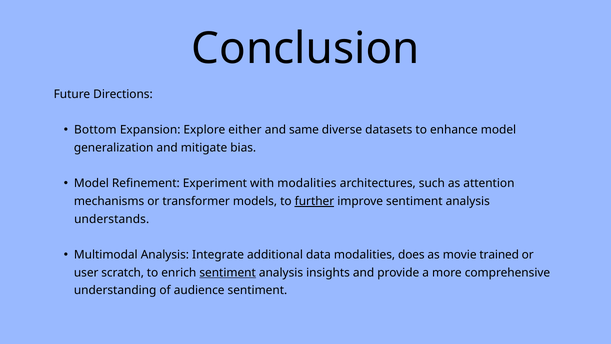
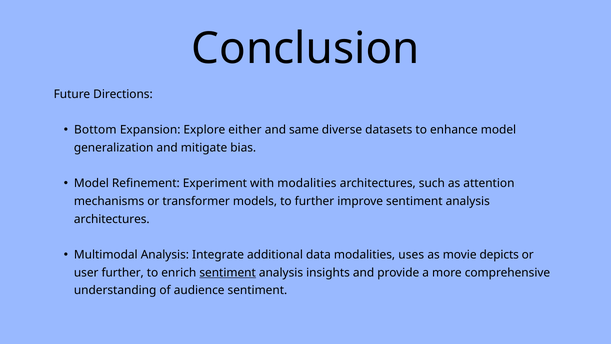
further at (314, 201) underline: present -> none
understands at (112, 219): understands -> architectures
does: does -> uses
trained: trained -> depicts
user scratch: scratch -> further
